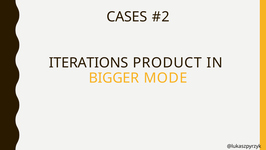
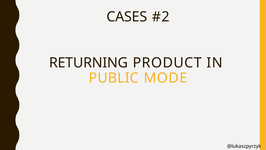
ITERATIONS: ITERATIONS -> RETURNING
BIGGER: BIGGER -> PUBLIC
